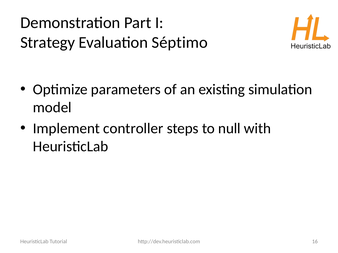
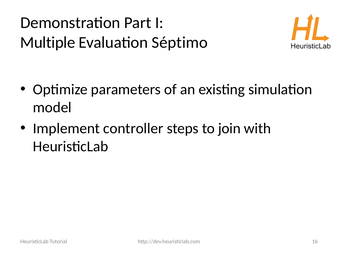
Strategy: Strategy -> Multiple
null: null -> join
